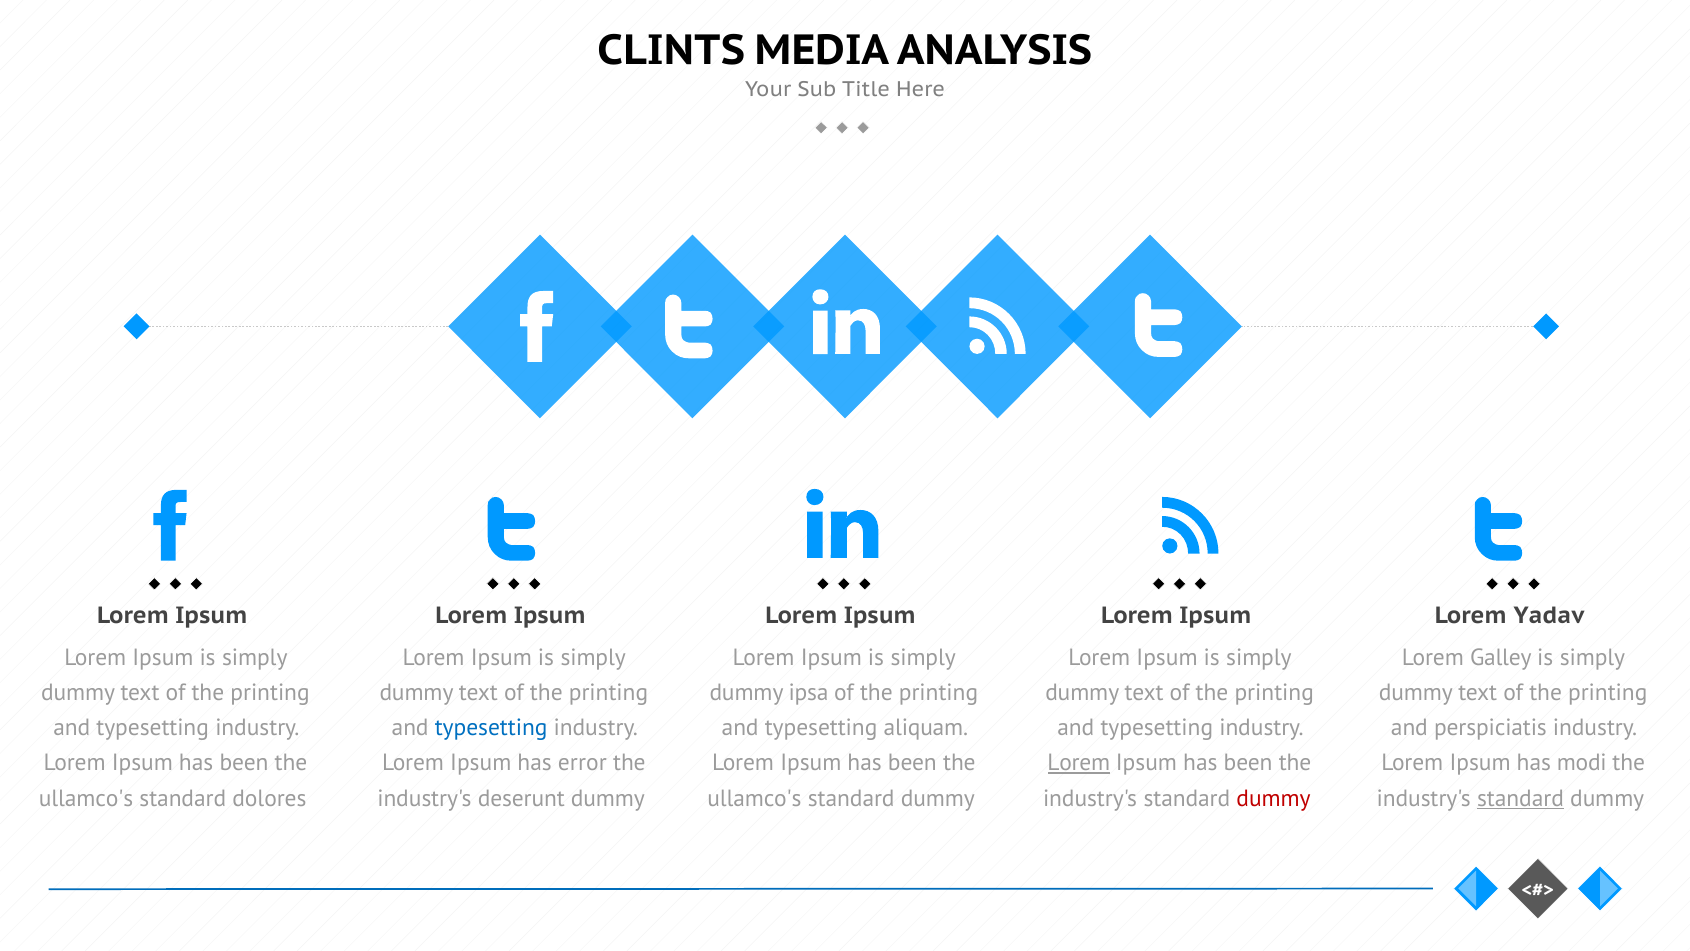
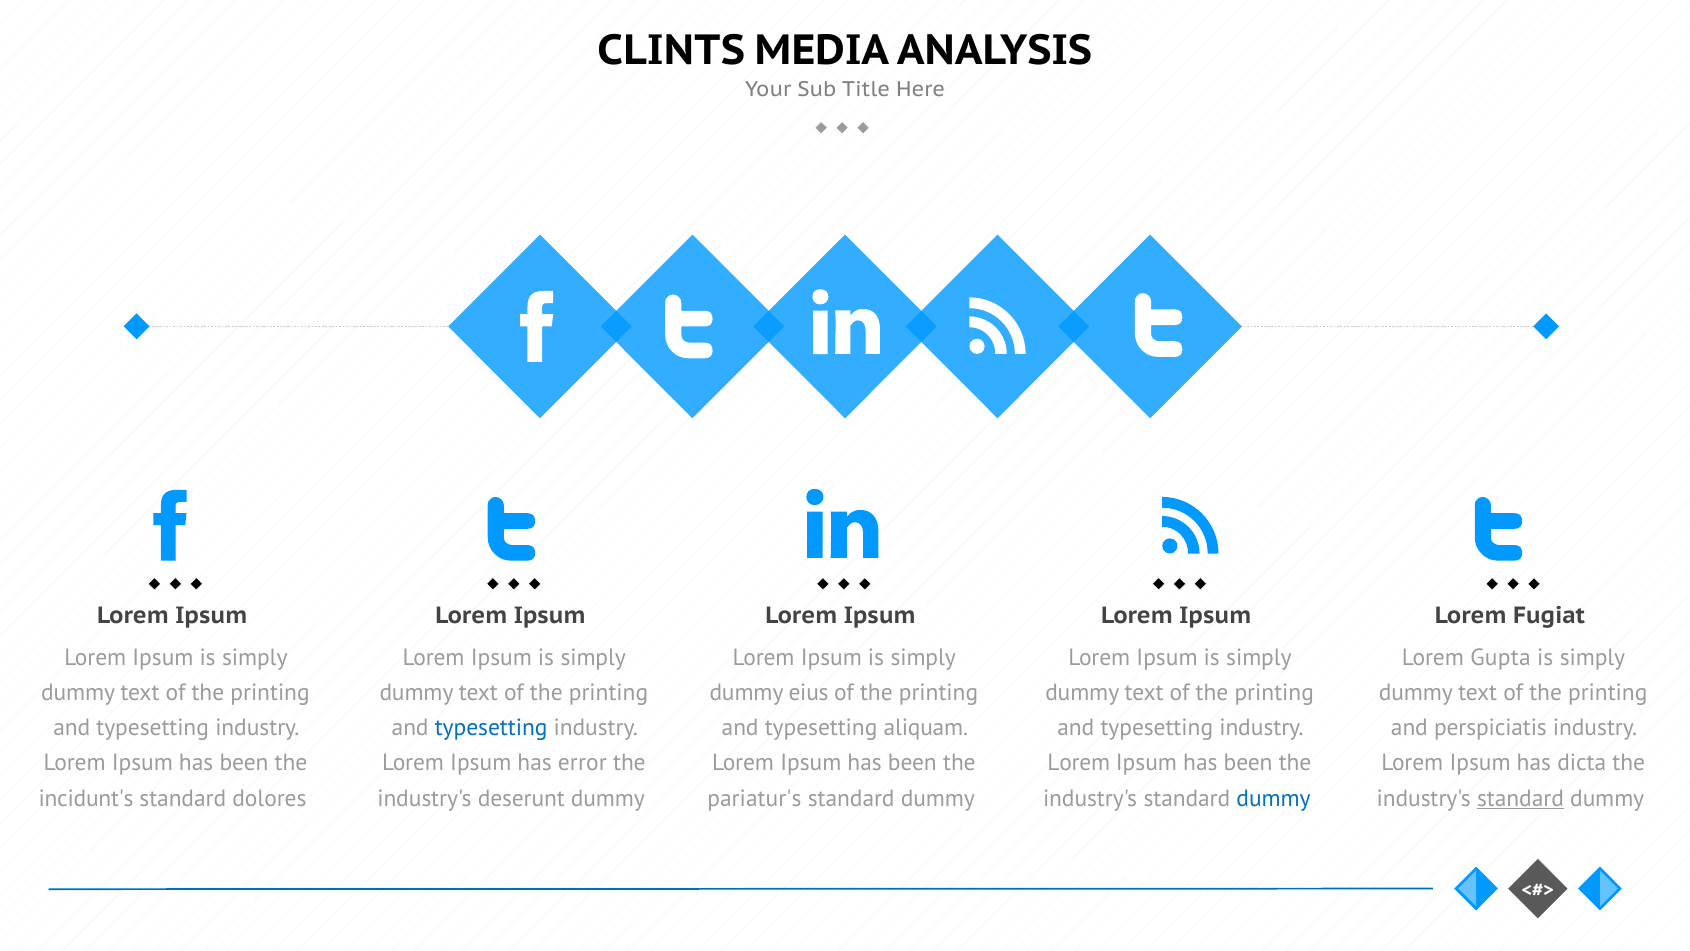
Yadav: Yadav -> Fugiat
Galley: Galley -> Gupta
ipsa: ipsa -> eius
Lorem at (1079, 763) underline: present -> none
modi: modi -> dicta
ullamco's at (86, 798): ullamco's -> incidunt's
ullamco's at (754, 798): ullamco's -> pariatur's
dummy at (1274, 798) colour: red -> blue
